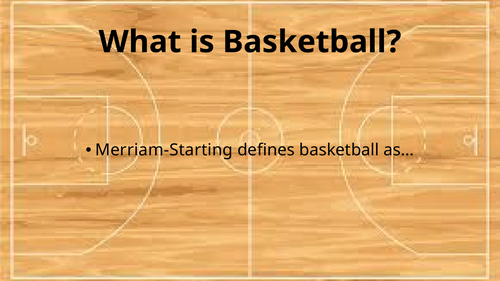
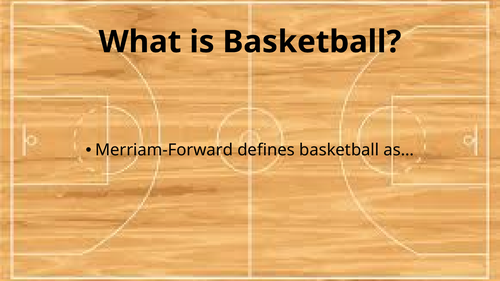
Merriam-Starting: Merriam-Starting -> Merriam-Forward
